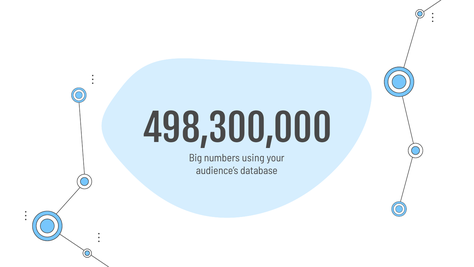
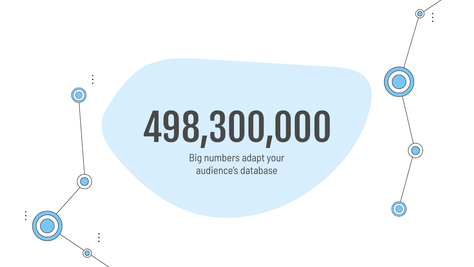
using: using -> adapt
